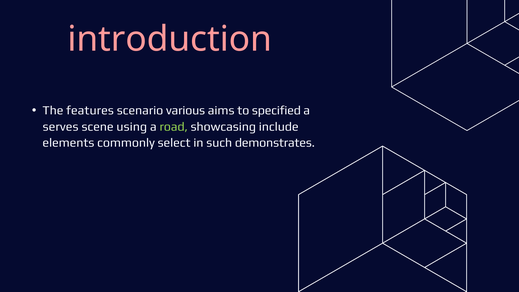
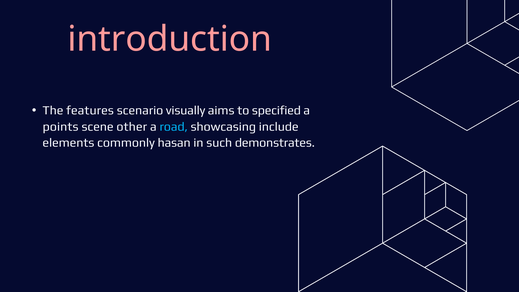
various: various -> visually
serves: serves -> points
using: using -> other
road colour: light green -> light blue
select: select -> hasan
